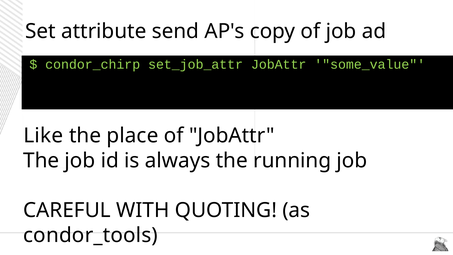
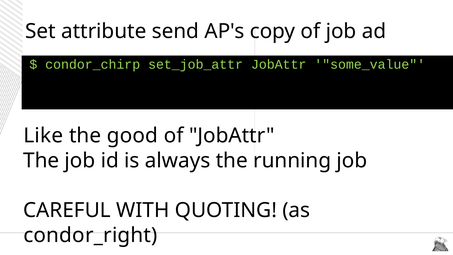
place: place -> good
condor_tools: condor_tools -> condor_right
